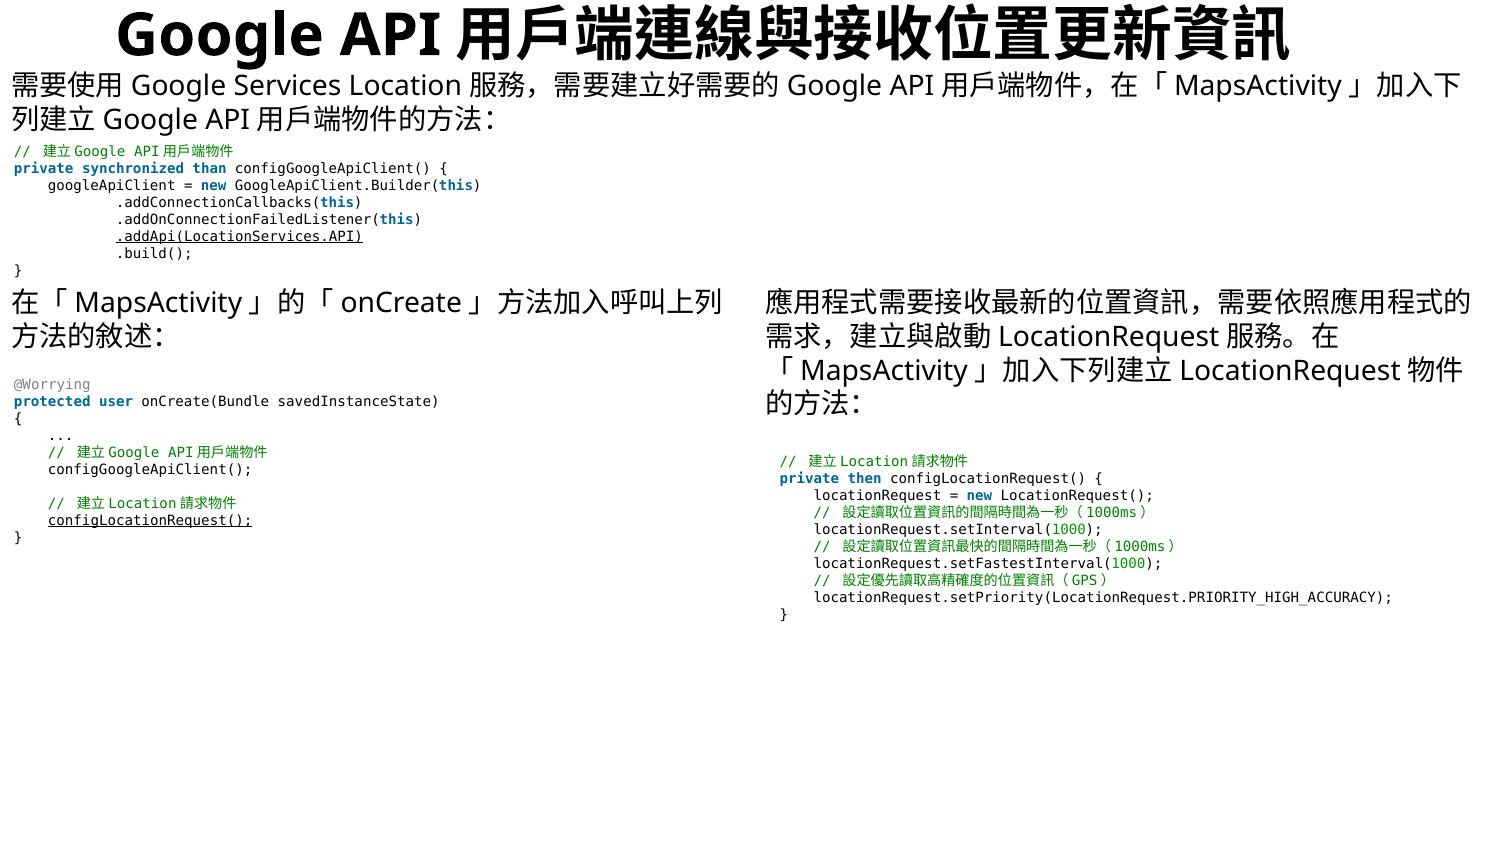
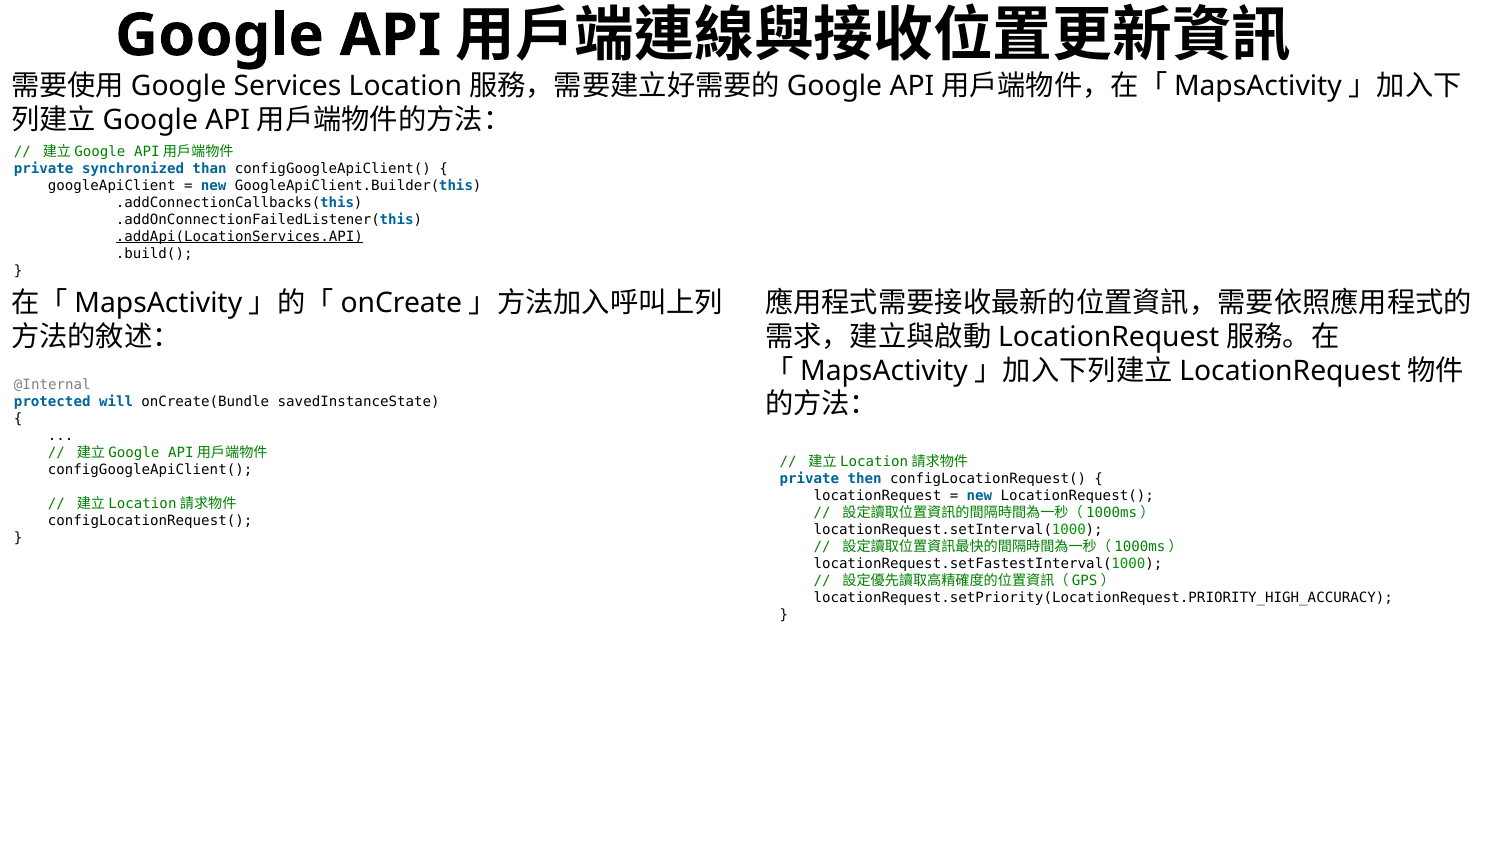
@Worrying: @Worrying -> @Internal
user: user -> will
configLocationRequest( at (150, 521) underline: present -> none
